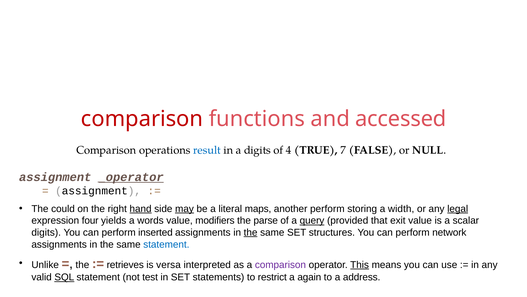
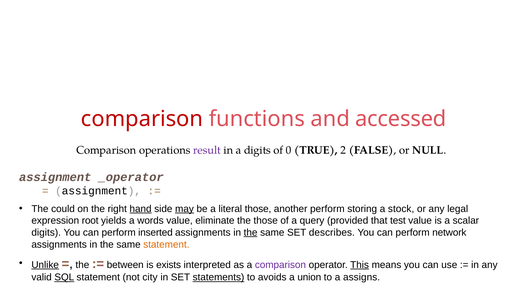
result colour: blue -> purple
4: 4 -> 0
7: 7 -> 2
_operator underline: present -> none
literal maps: maps -> those
width: width -> stock
legal underline: present -> none
four: four -> root
modifiers: modifiers -> eliminate
the parse: parse -> those
query underline: present -> none
exit: exit -> test
structures: structures -> describes
statement at (166, 244) colour: blue -> orange
Unlike underline: none -> present
retrieves: retrieves -> between
versa: versa -> exists
test: test -> city
statements underline: none -> present
restrict: restrict -> avoids
again: again -> union
address: address -> assigns
